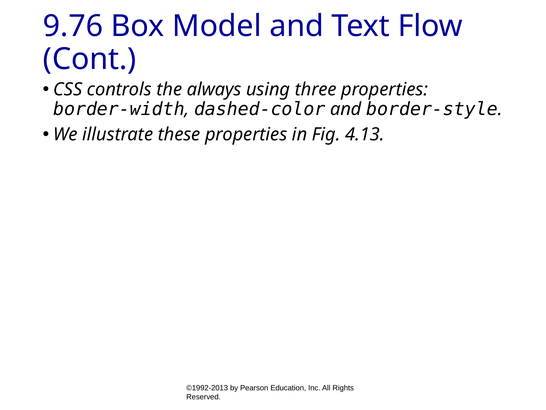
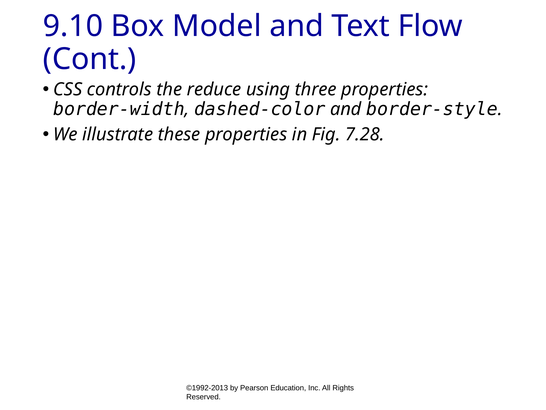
9.76: 9.76 -> 9.10
always: always -> reduce
4.13: 4.13 -> 7.28
